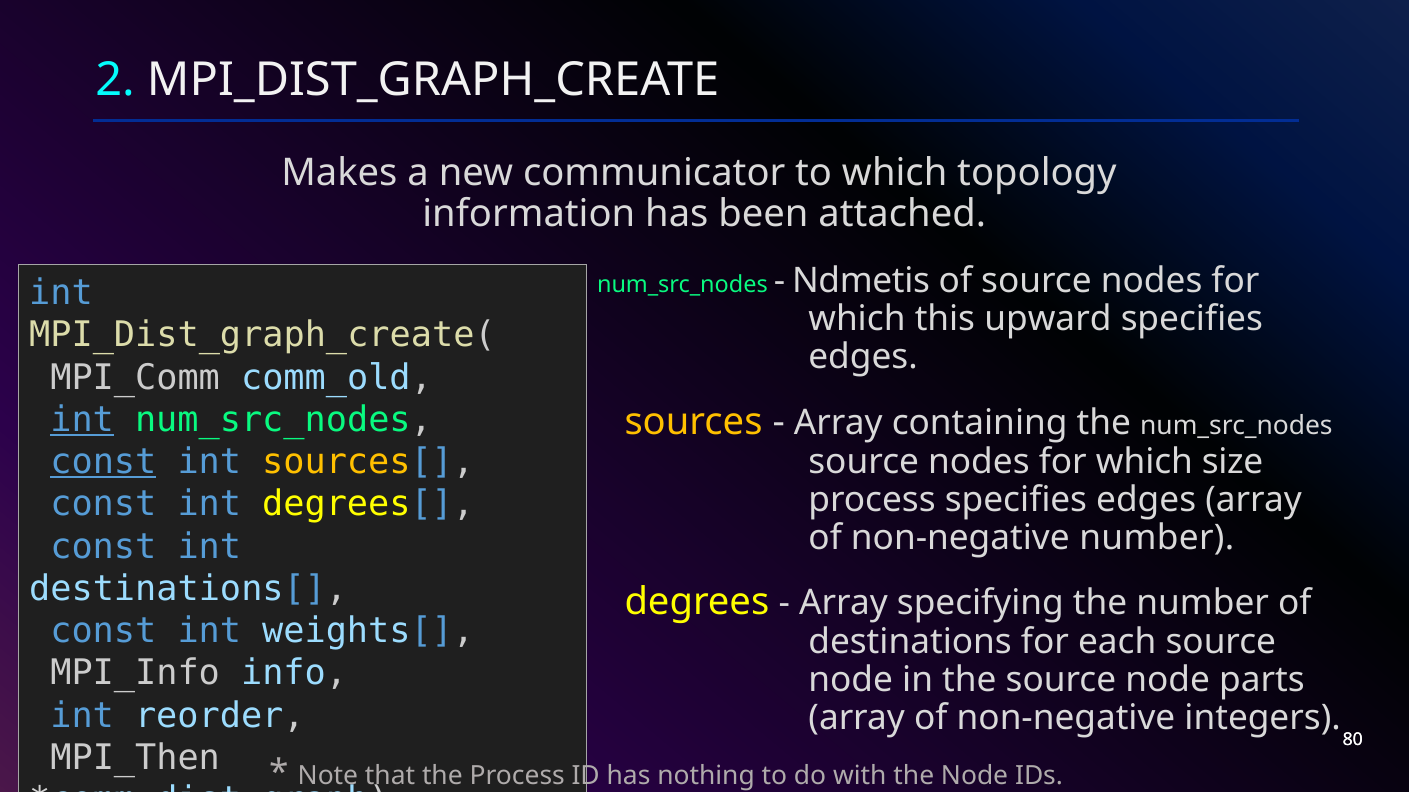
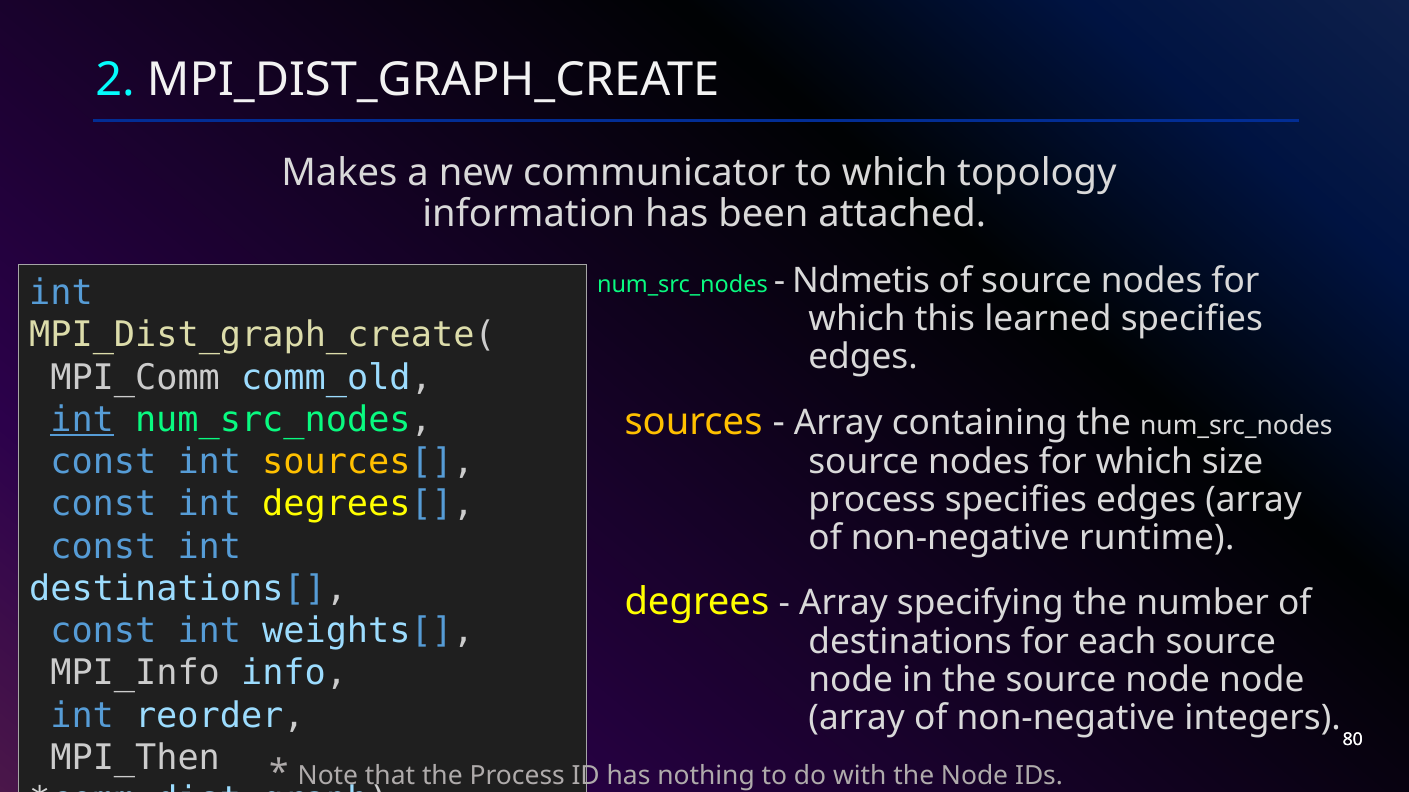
upward: upward -> learned
const at (103, 462) underline: present -> none
non-negative number: number -> runtime
node parts: parts -> node
